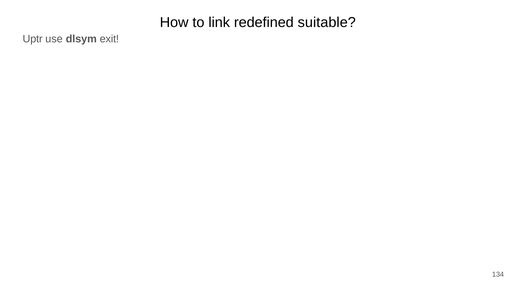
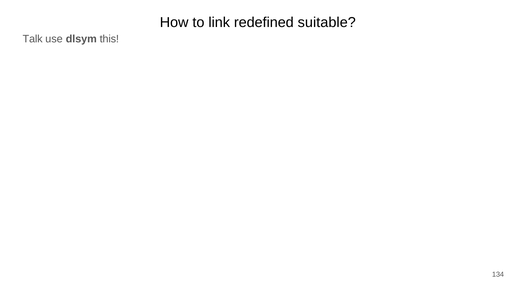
Uptr: Uptr -> Talk
exit: exit -> this
